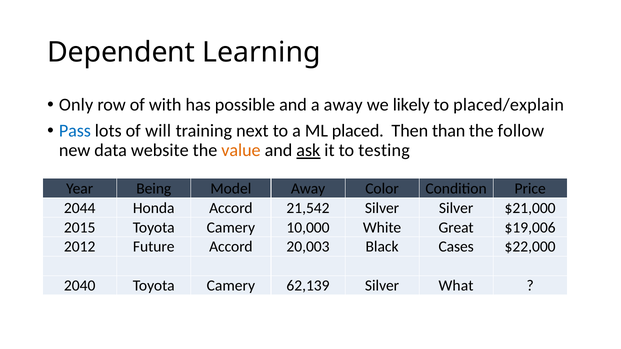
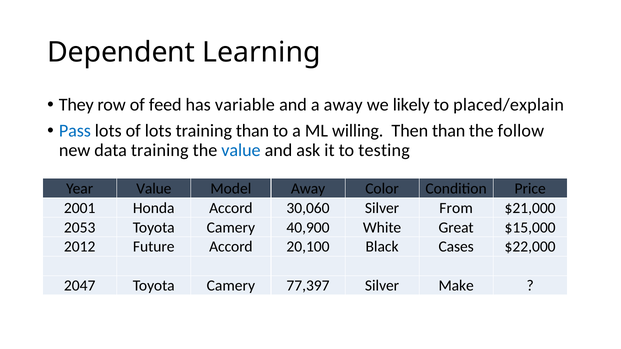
Only: Only -> They
with: with -> feed
possible: possible -> variable
of will: will -> lots
training next: next -> than
placed: placed -> willing
data website: website -> training
value at (241, 151) colour: orange -> blue
ask underline: present -> none
Year Being: Being -> Value
2044: 2044 -> 2001
21,542: 21,542 -> 30,060
Silver Silver: Silver -> From
2015: 2015 -> 2053
10,000: 10,000 -> 40,900
$19,006: $19,006 -> $15,000
20,003: 20,003 -> 20,100
2040: 2040 -> 2047
62,139: 62,139 -> 77,397
What: What -> Make
